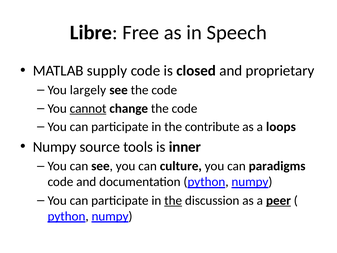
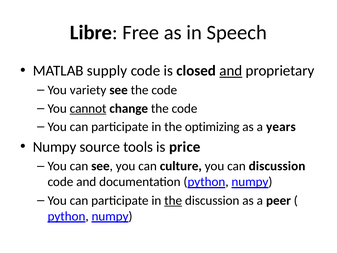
and at (231, 71) underline: none -> present
largely: largely -> variety
contribute: contribute -> optimizing
loops: loops -> years
inner: inner -> price
can paradigms: paradigms -> discussion
peer underline: present -> none
